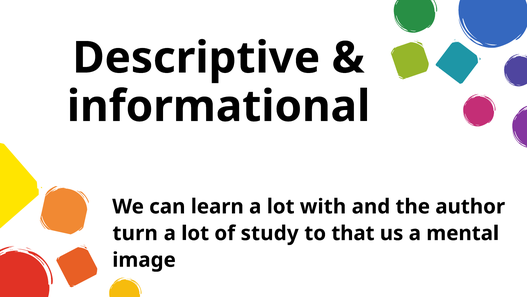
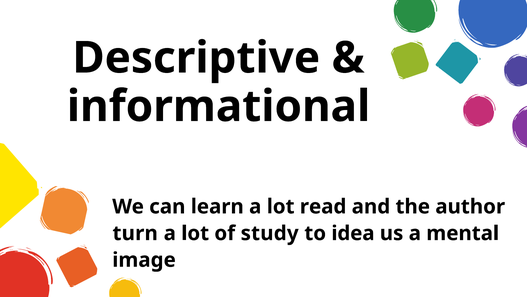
with: with -> read
that: that -> idea
